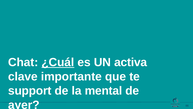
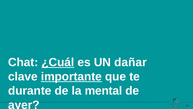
activa: activa -> dañar
importante underline: none -> present
support: support -> durante
